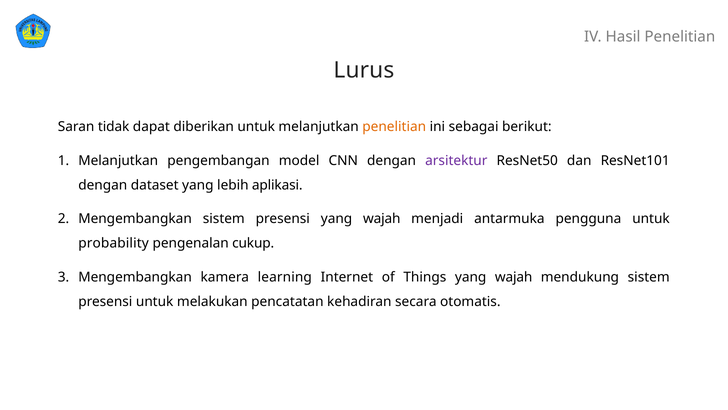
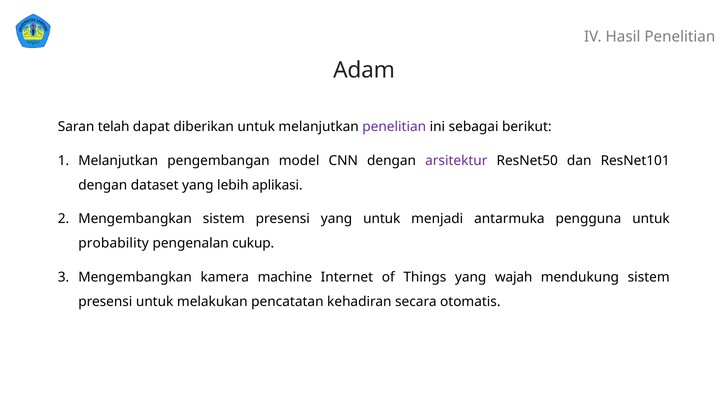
Lurus: Lurus -> Adam
tidak: tidak -> telah
penelitian at (394, 127) colour: orange -> purple
presensi yang wajah: wajah -> untuk
learning: learning -> machine
